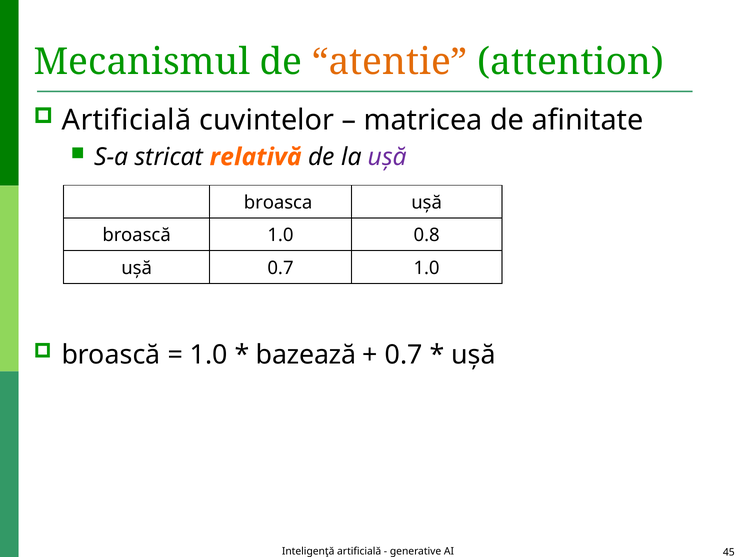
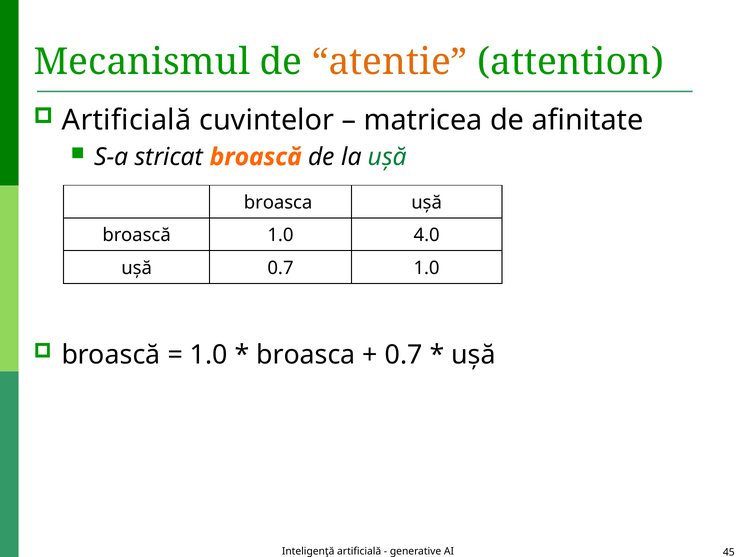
stricat relativă: relativă -> broască
ușă colour: purple -> green
0.8: 0.8 -> 4.0
bazează at (306, 355): bazează -> broasca
